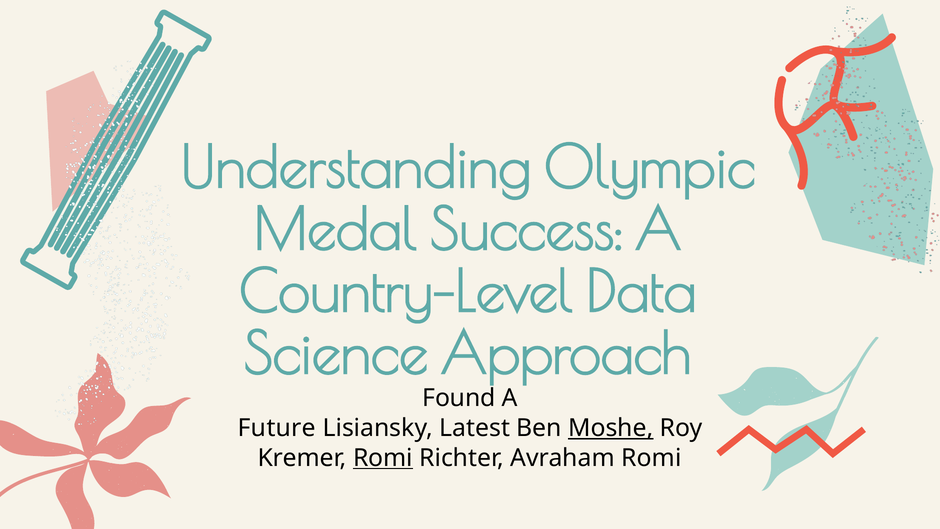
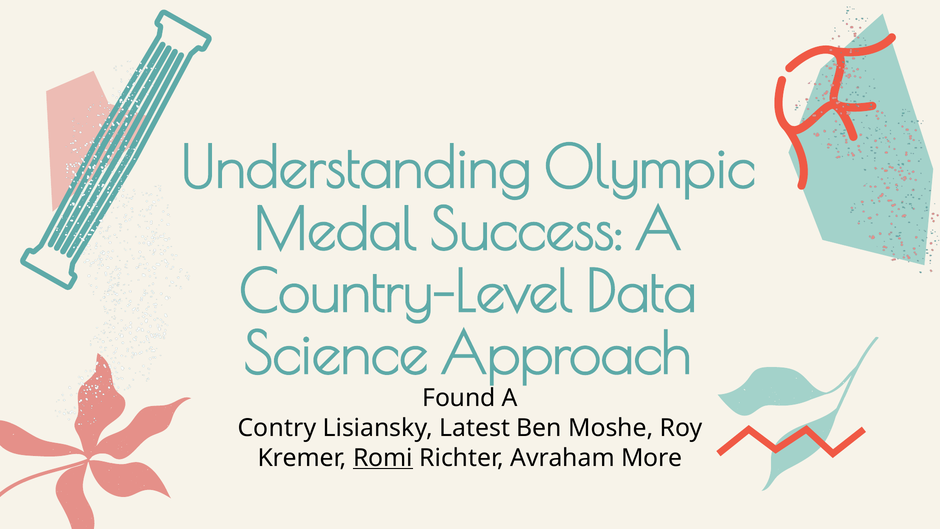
Future: Future -> Contry
Moshe underline: present -> none
Avraham Romi: Romi -> More
